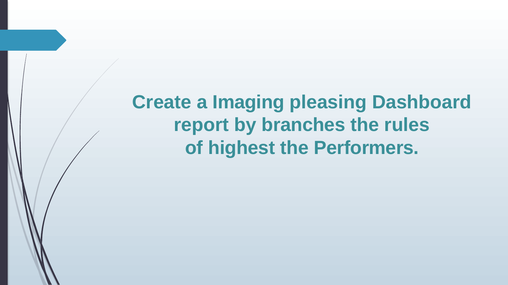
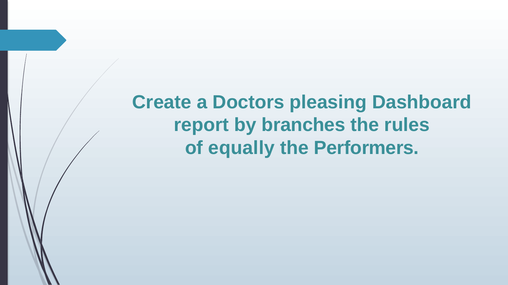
Imaging: Imaging -> Doctors
highest: highest -> equally
